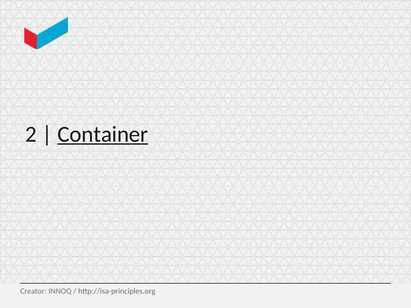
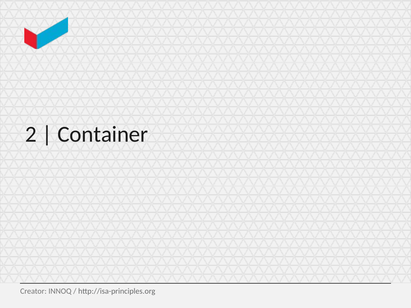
Container underline: present -> none
